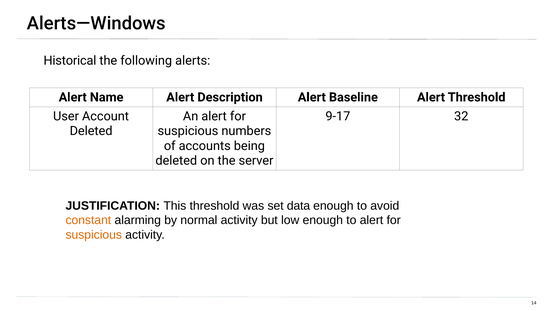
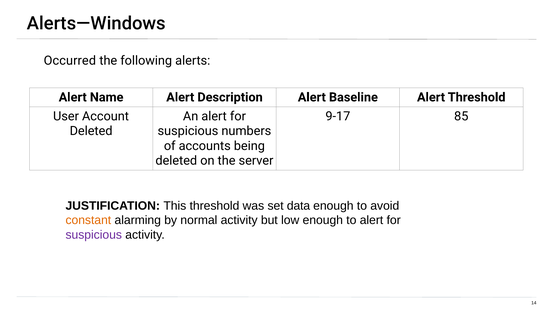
Historical: Historical -> Occurred
32: 32 -> 85
suspicious at (94, 235) colour: orange -> purple
